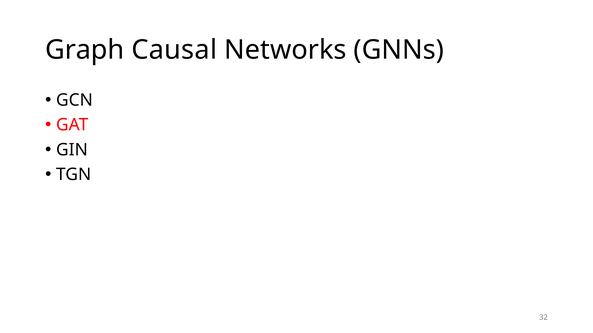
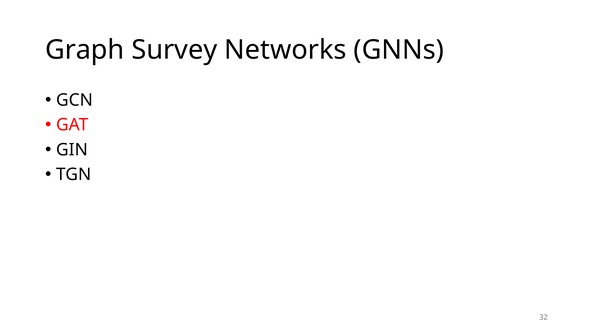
Causal: Causal -> Survey
